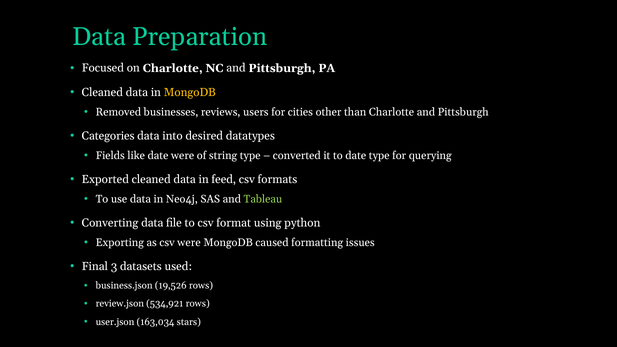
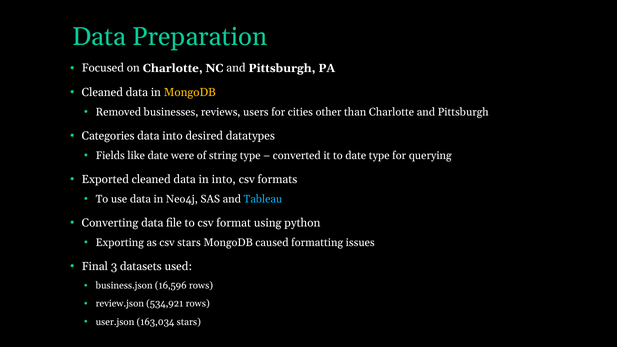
in feed: feed -> into
Tableau colour: light green -> light blue
csv were: were -> stars
19,526: 19,526 -> 16,596
